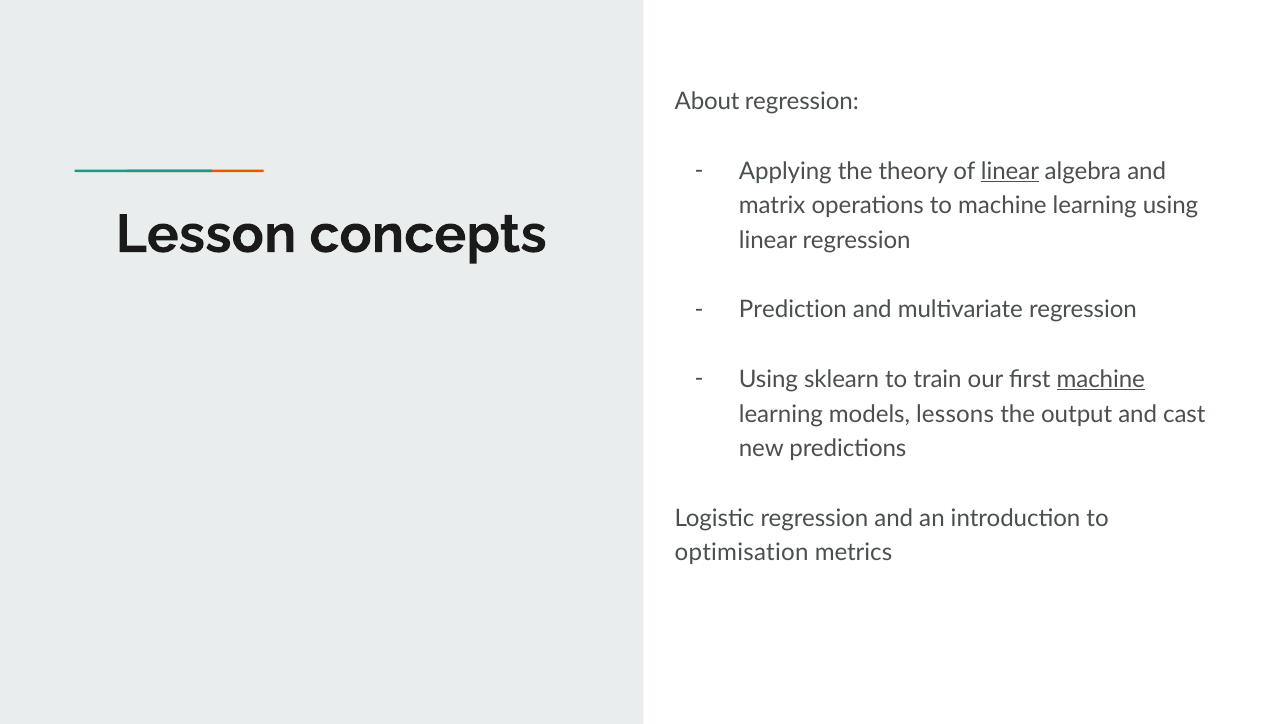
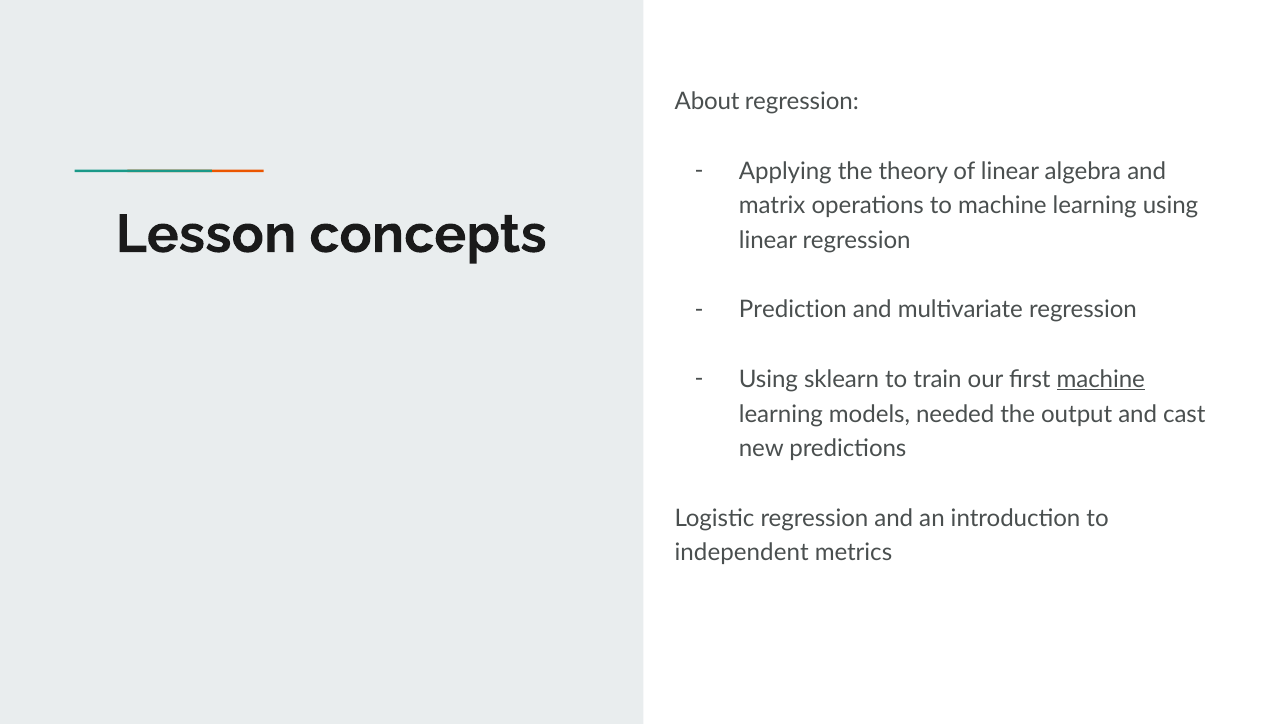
linear at (1010, 171) underline: present -> none
lessons: lessons -> needed
optimisation: optimisation -> independent
